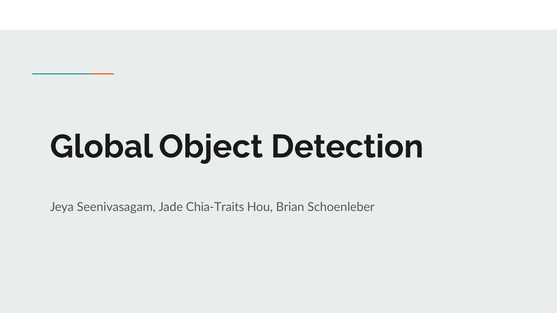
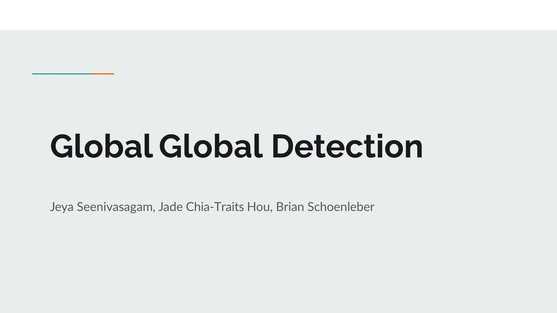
Global Object: Object -> Global
